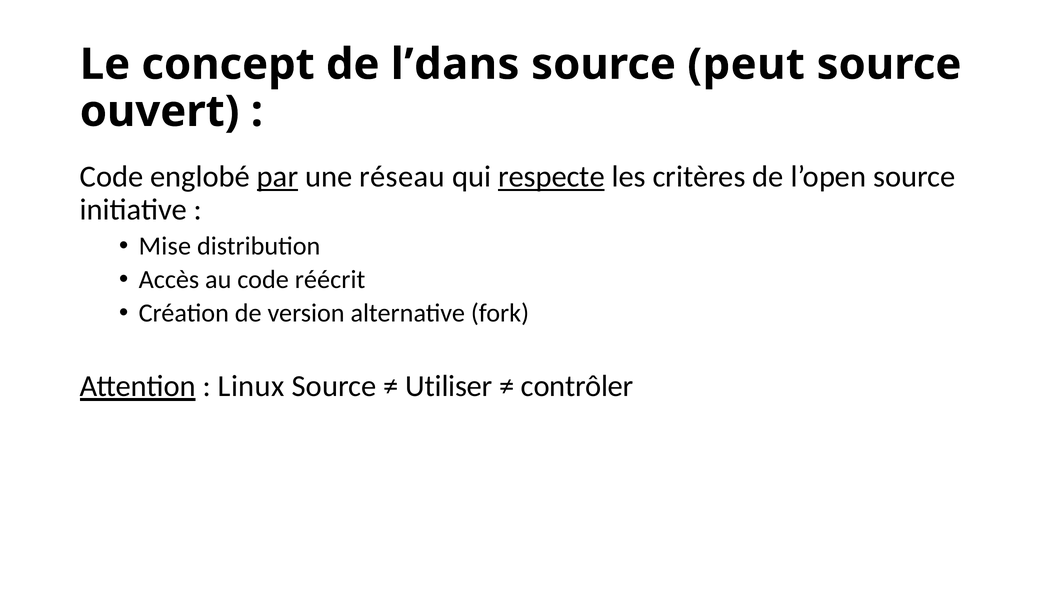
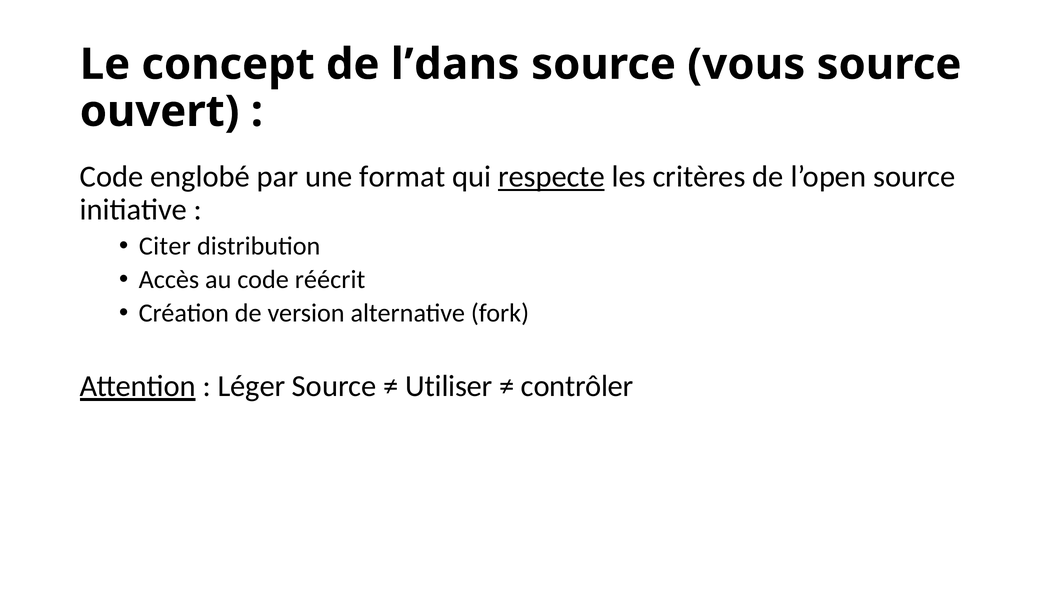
peut: peut -> vous
par underline: present -> none
réseau: réseau -> format
Mise: Mise -> Citer
Linux: Linux -> Léger
